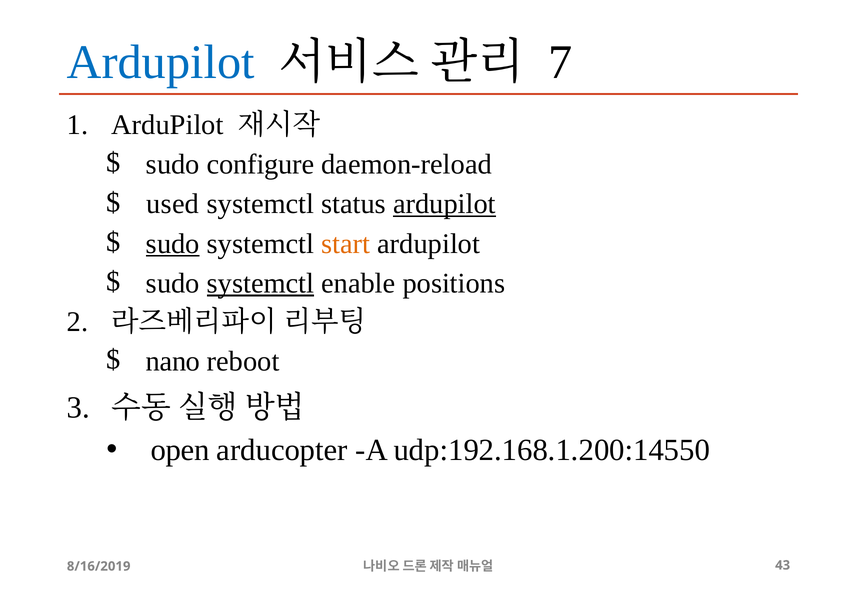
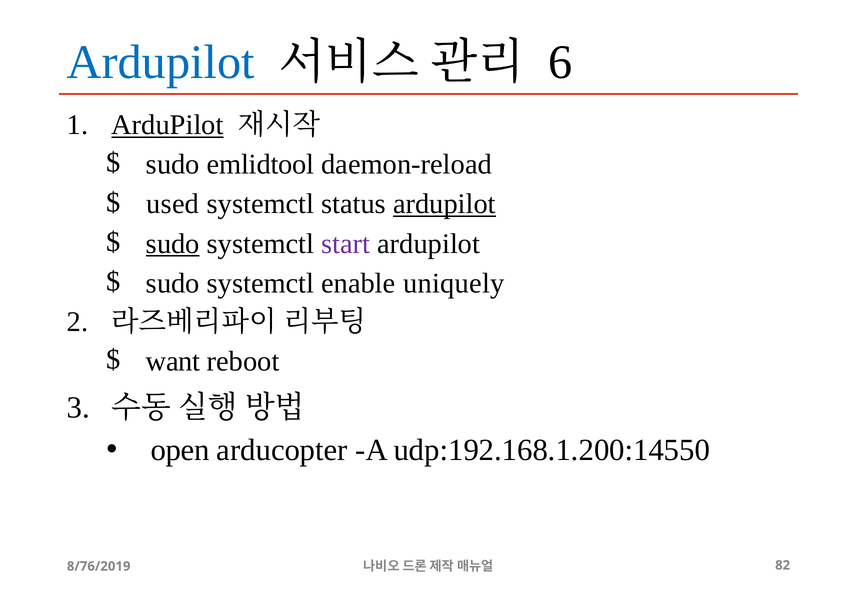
7: 7 -> 6
ArduPilot at (167, 125) underline: none -> present
configure: configure -> emlidtool
start colour: orange -> purple
systemctl at (260, 283) underline: present -> none
positions: positions -> uniquely
nano: nano -> want
8/16/2019: 8/16/2019 -> 8/76/2019
43: 43 -> 82
